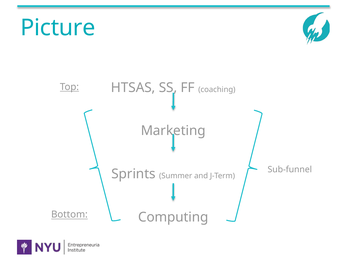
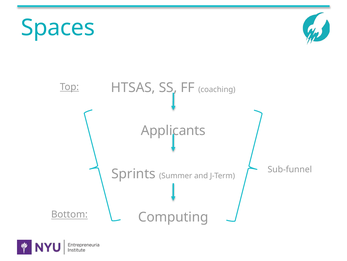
Picture: Picture -> Spaces
Marketing: Marketing -> Applicants
